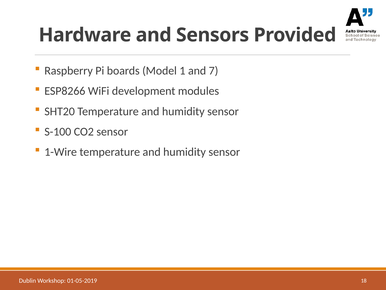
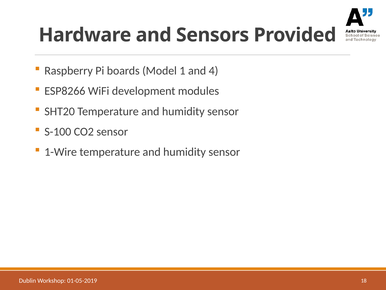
7: 7 -> 4
